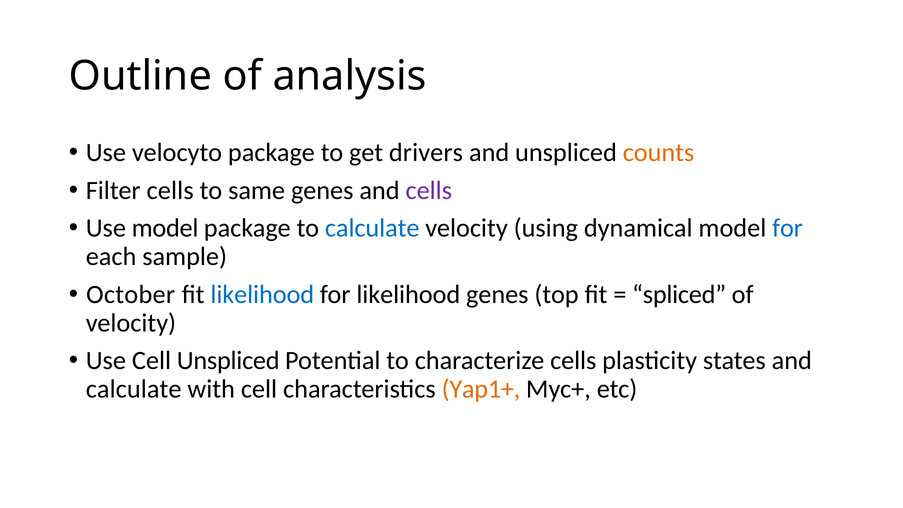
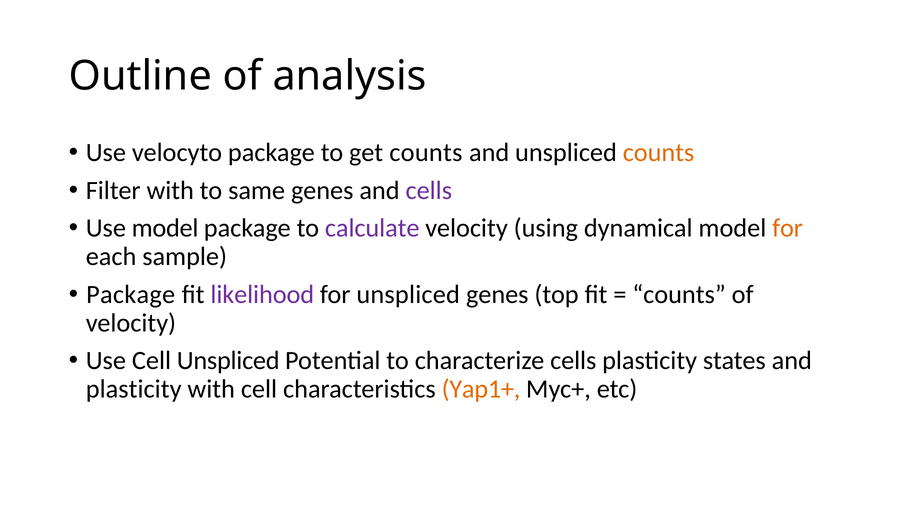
get drivers: drivers -> counts
Filter cells: cells -> with
calculate at (372, 228) colour: blue -> purple
for at (788, 228) colour: blue -> orange
October at (131, 294): October -> Package
likelihood at (262, 294) colour: blue -> purple
for likelihood: likelihood -> unspliced
spliced at (679, 294): spliced -> counts
calculate at (134, 389): calculate -> plasticity
